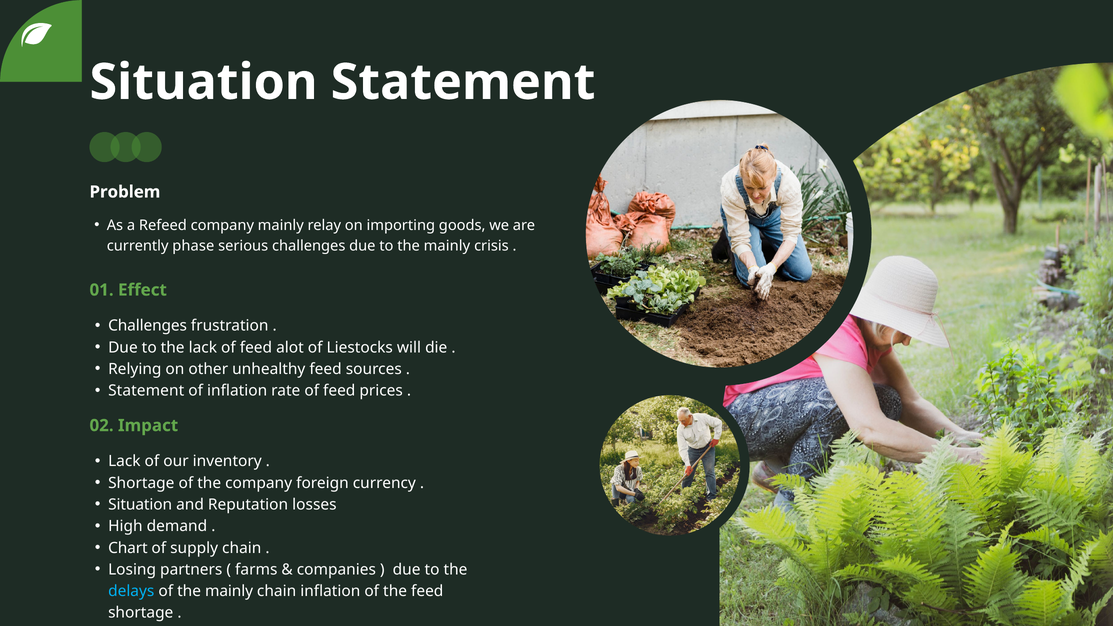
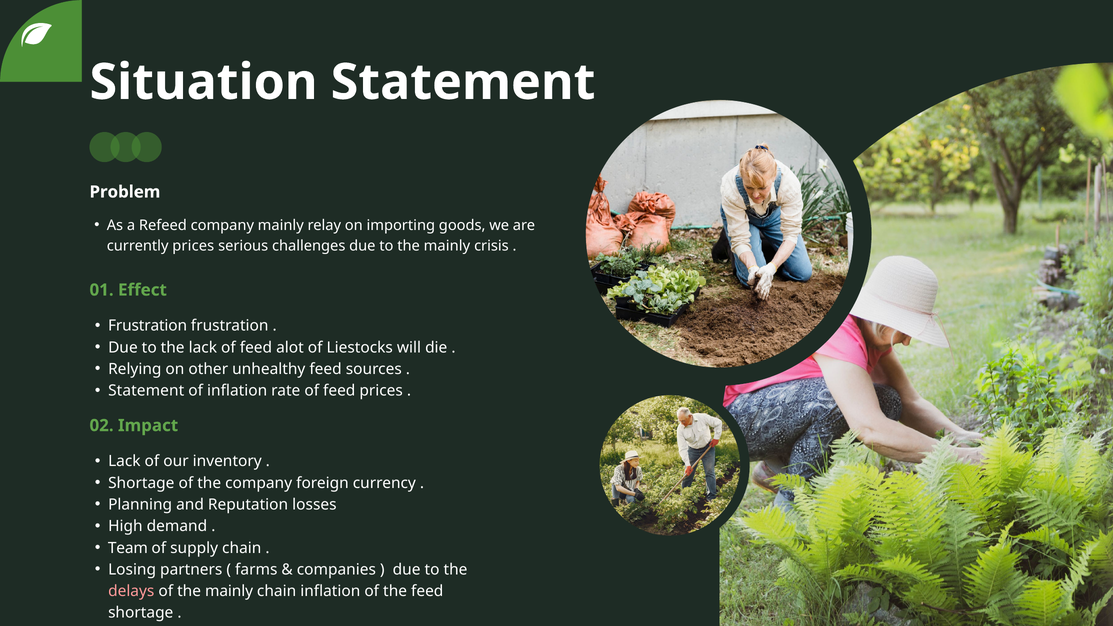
currently phase: phase -> prices
Challenges at (148, 326): Challenges -> Frustration
Situation at (140, 505): Situation -> Planning
Chart: Chart -> Team
delays colour: light blue -> pink
